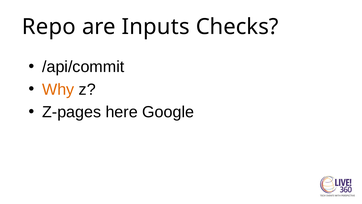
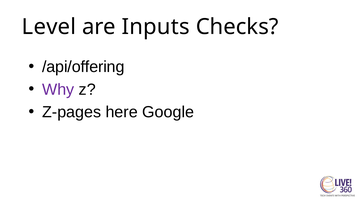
Repo: Repo -> Level
/api/commit: /api/commit -> /api/offering
Why colour: orange -> purple
